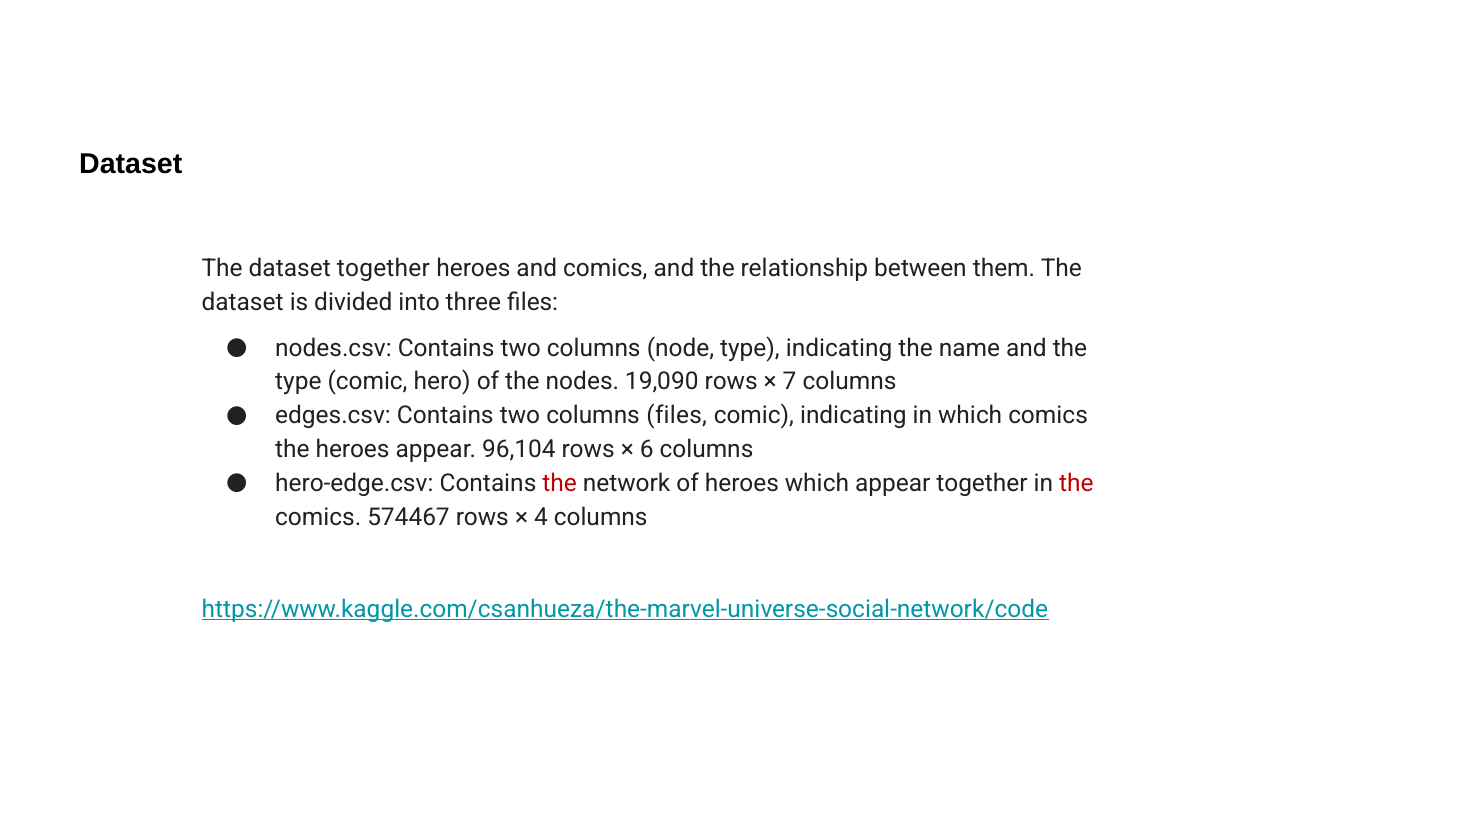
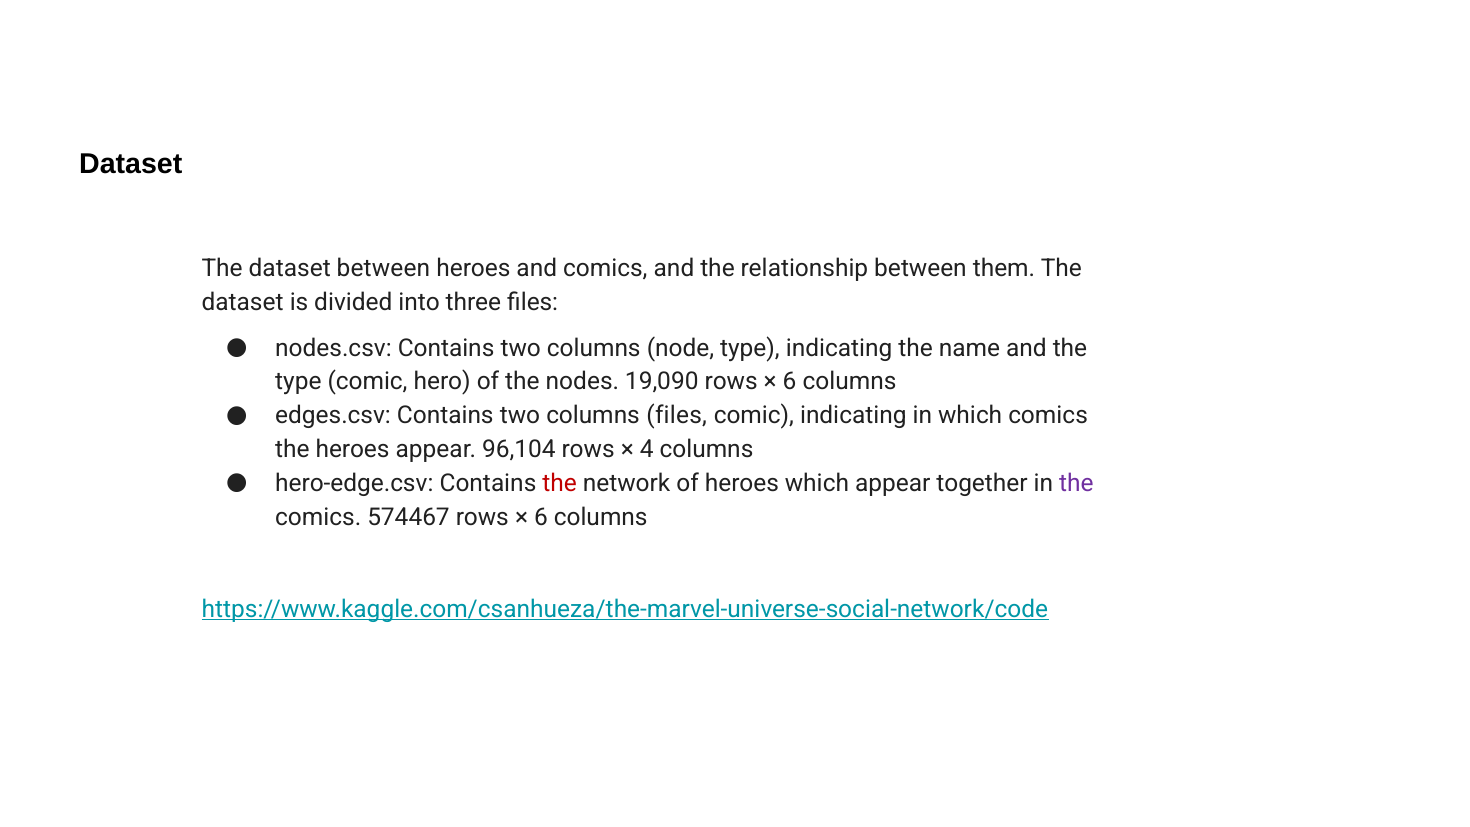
dataset together: together -> between
7 at (790, 382): 7 -> 6
6: 6 -> 4
the at (1076, 483) colour: red -> purple
4 at (541, 517): 4 -> 6
